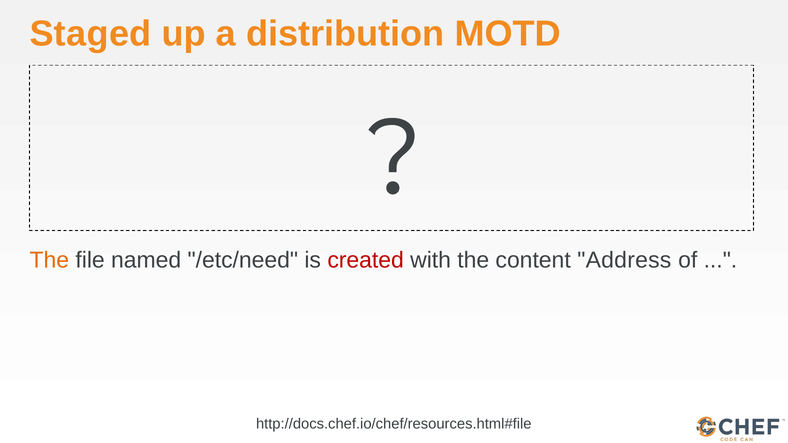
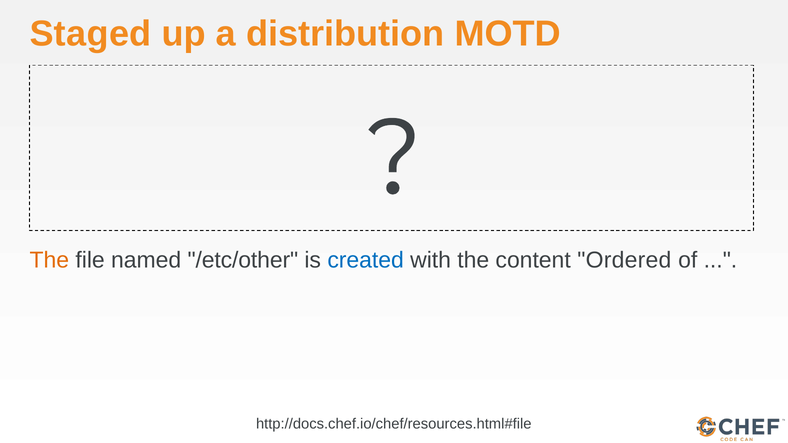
/etc/need: /etc/need -> /etc/other
created colour: red -> blue
Address: Address -> Ordered
